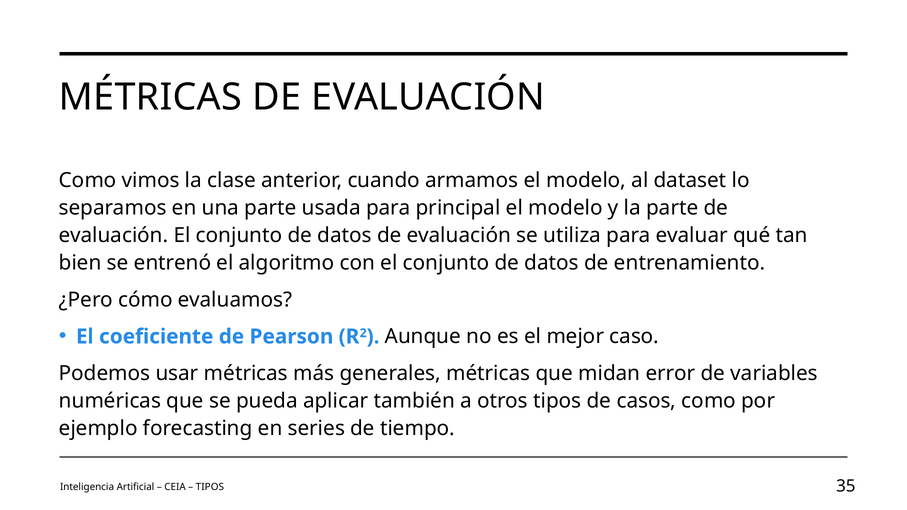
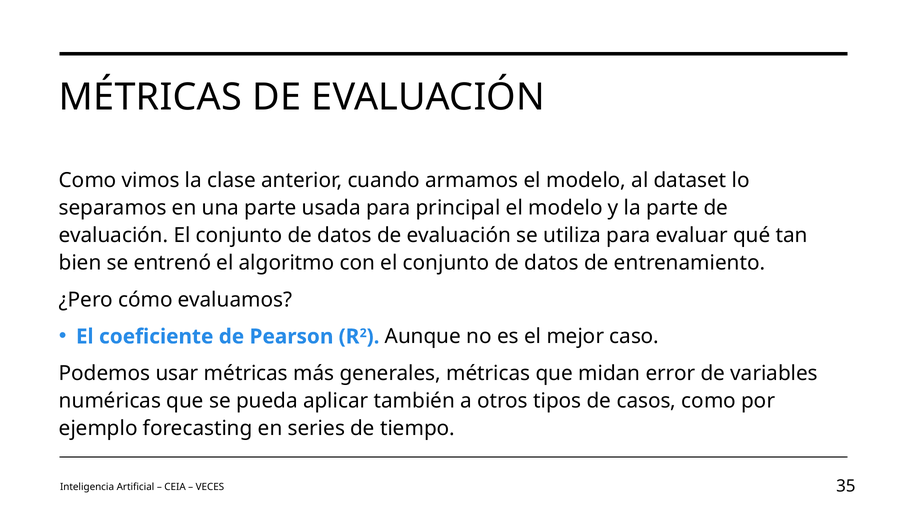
TIPOS at (210, 487): TIPOS -> VECES
